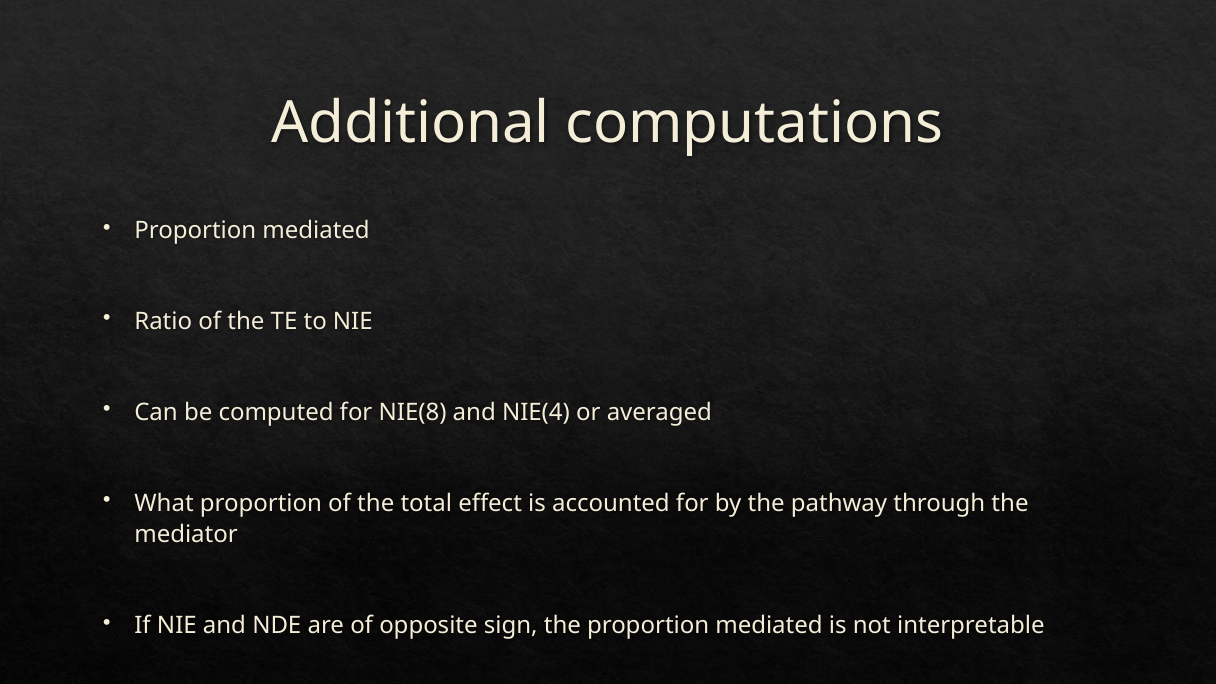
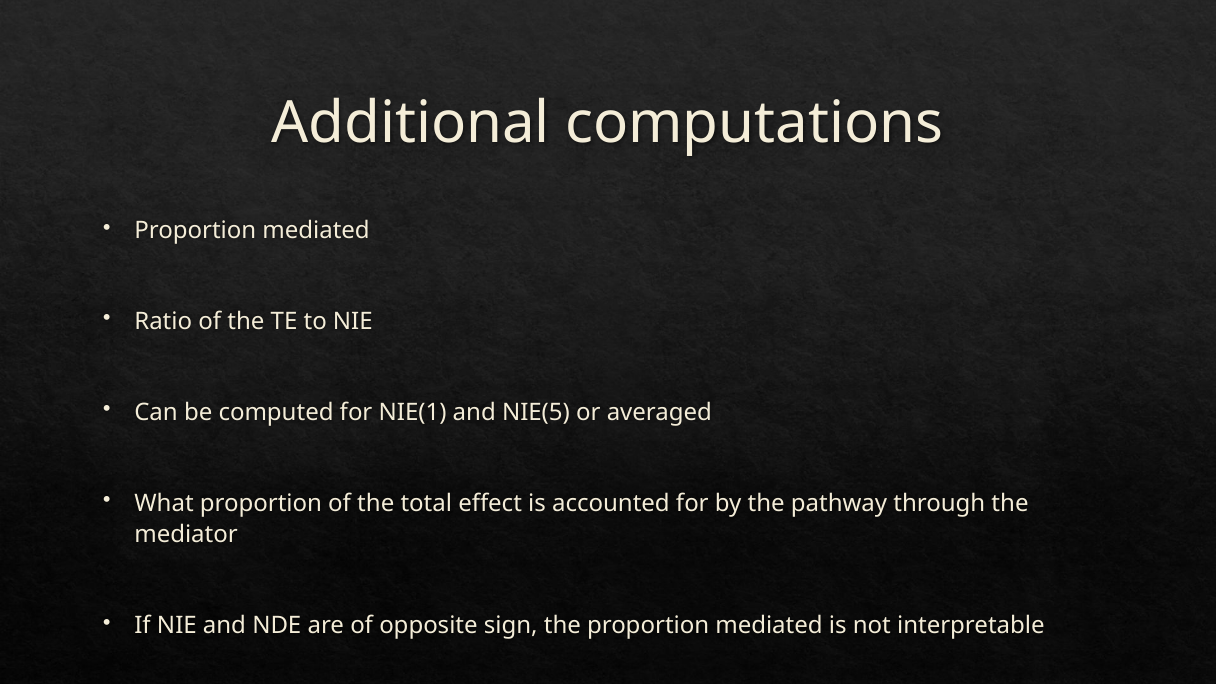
NIE(8: NIE(8 -> NIE(1
NIE(4: NIE(4 -> NIE(5
